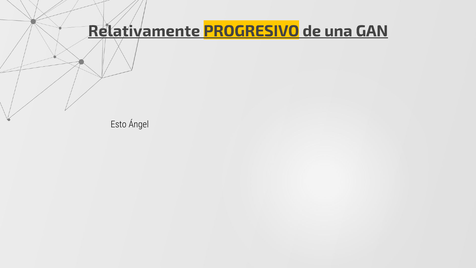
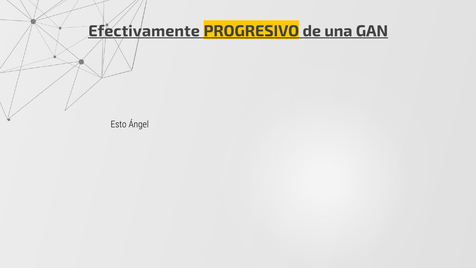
Relativamente: Relativamente -> Efectivamente
